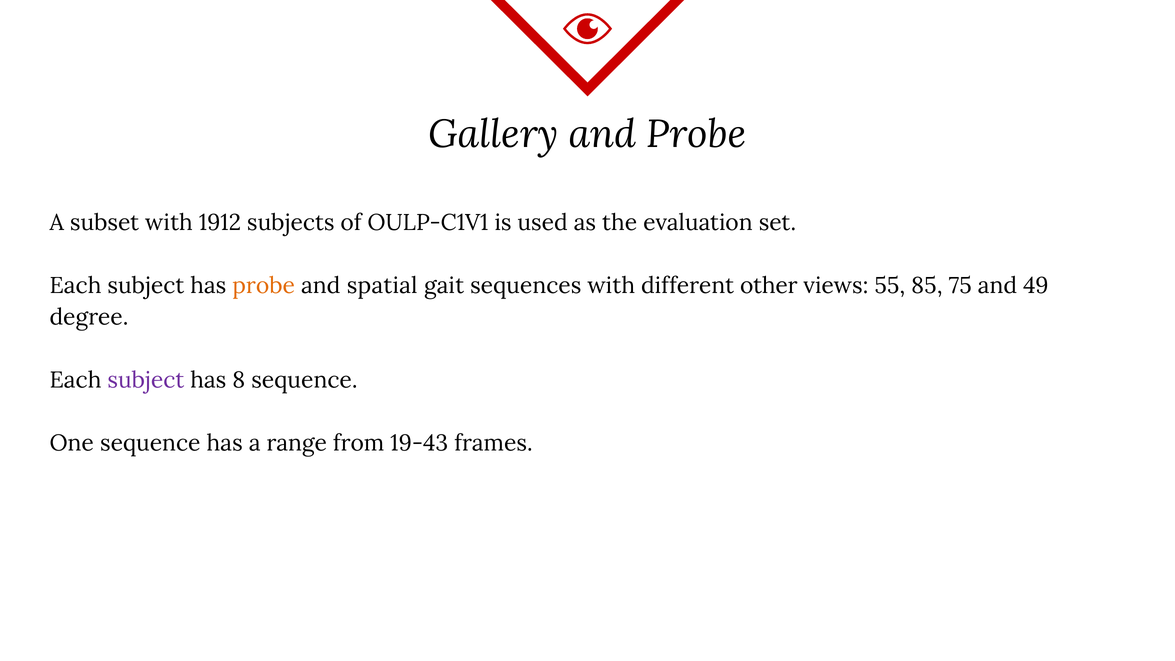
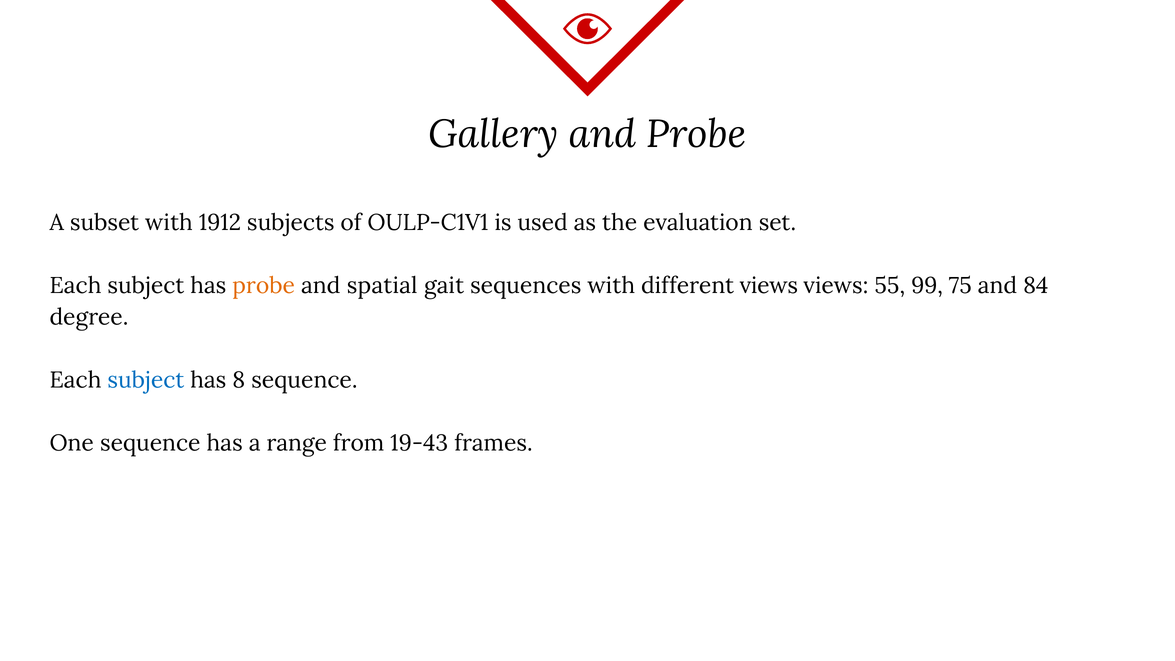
different other: other -> views
85: 85 -> 99
49: 49 -> 84
subject at (146, 380) colour: purple -> blue
